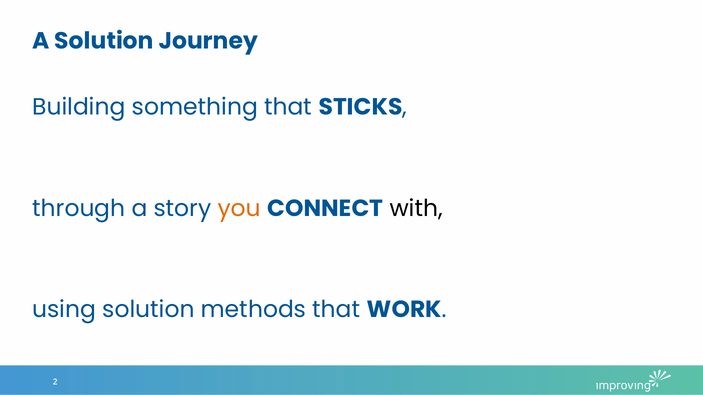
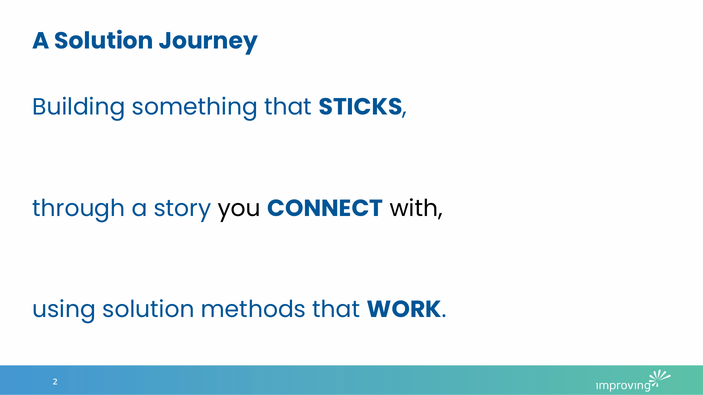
you colour: orange -> black
